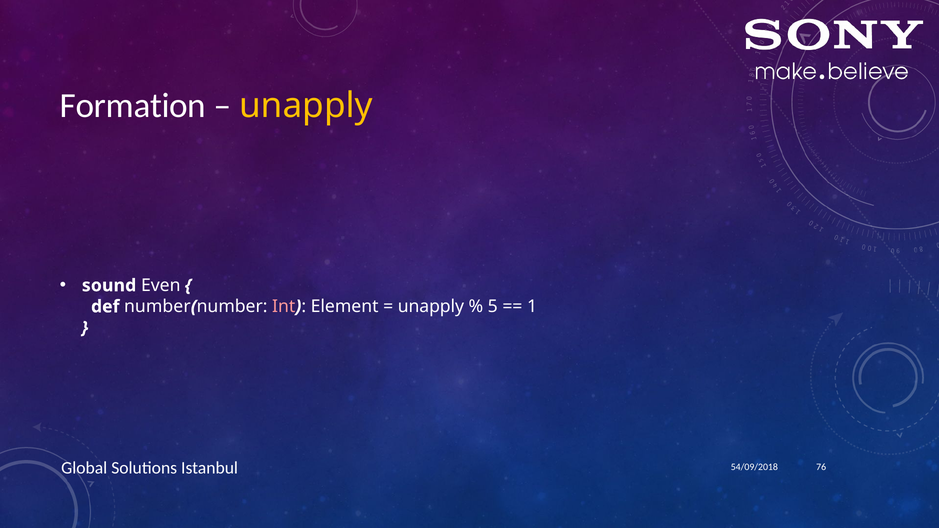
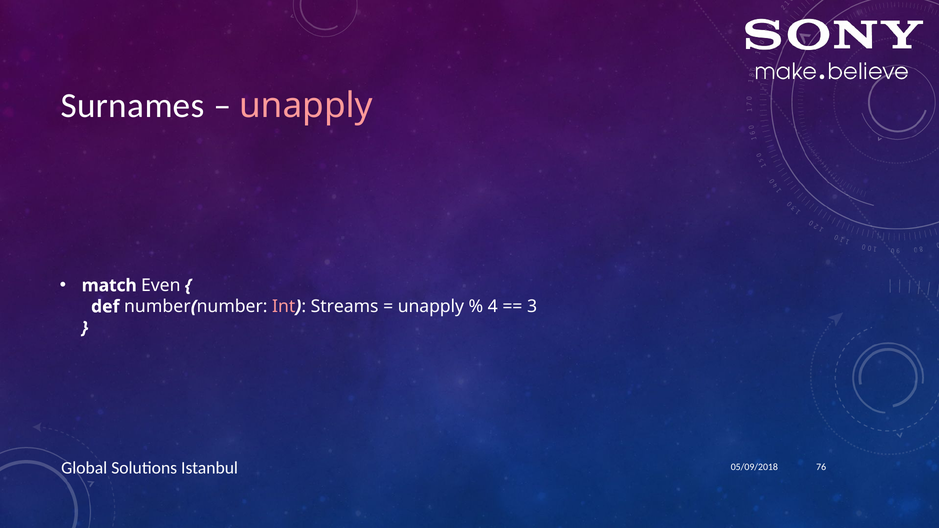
Formation: Formation -> Surnames
unapply at (306, 105) colour: yellow -> pink
sound: sound -> match
Element: Element -> Streams
5: 5 -> 4
1: 1 -> 3
54/09/2018: 54/09/2018 -> 05/09/2018
